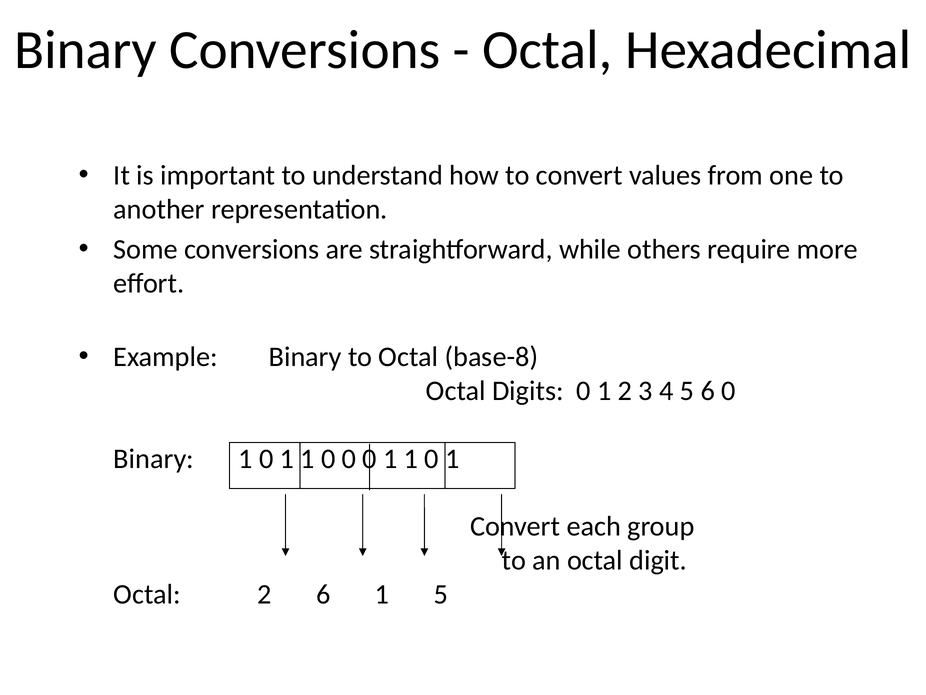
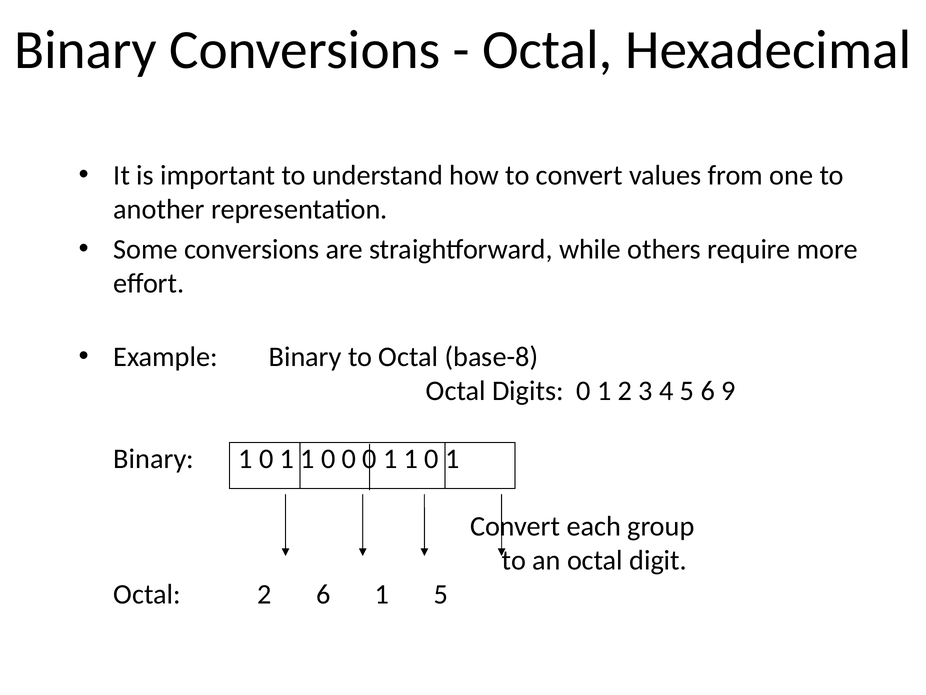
6 0: 0 -> 9
